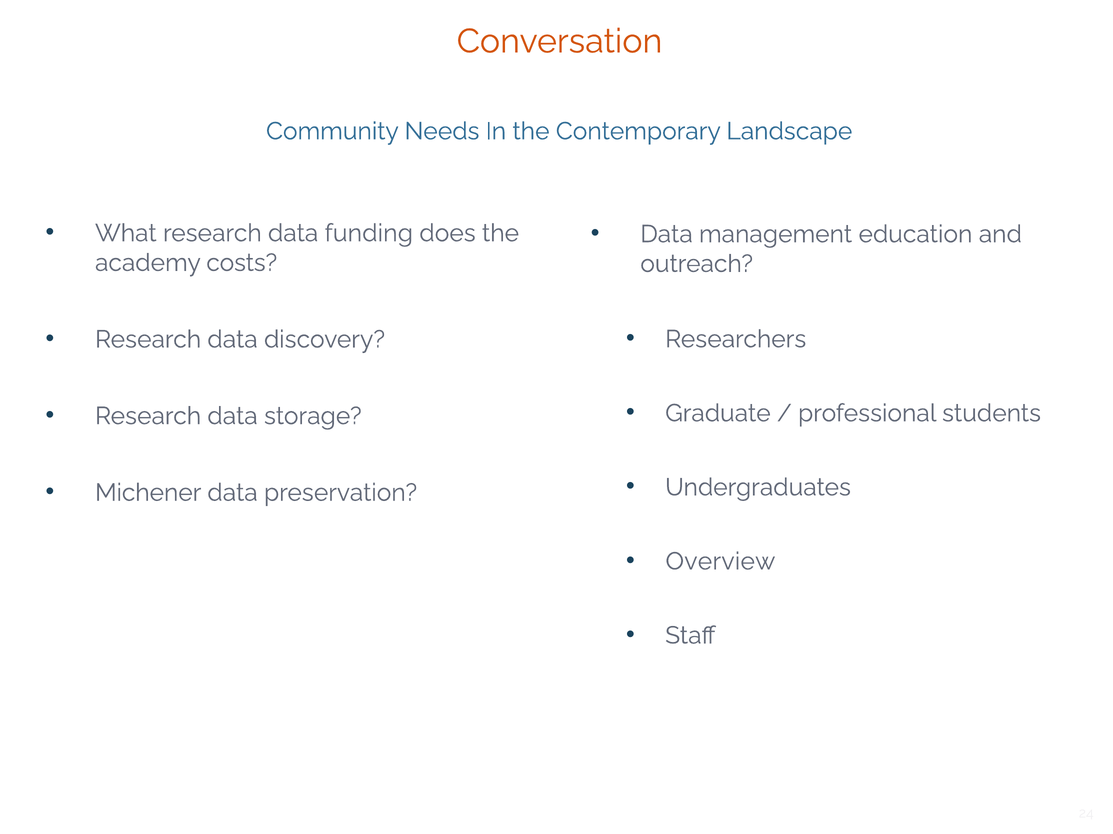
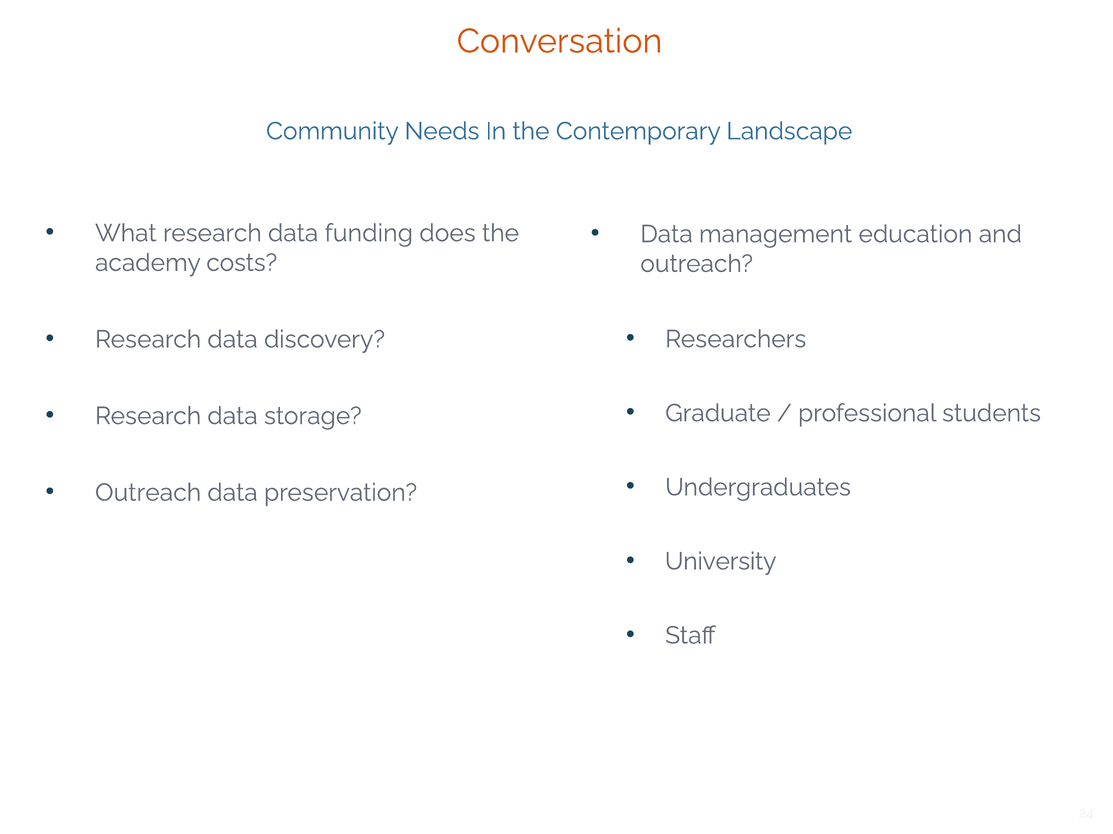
Michener at (148, 493): Michener -> Outreach
Overview: Overview -> University
